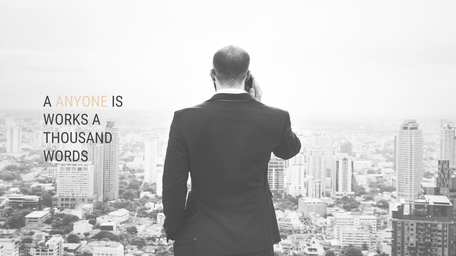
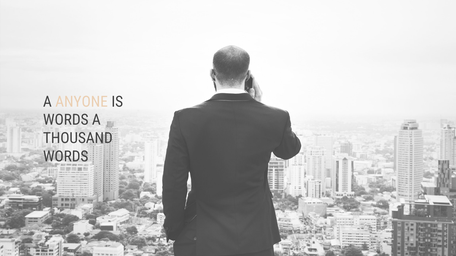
WORKS at (66, 120): WORKS -> WORDS
